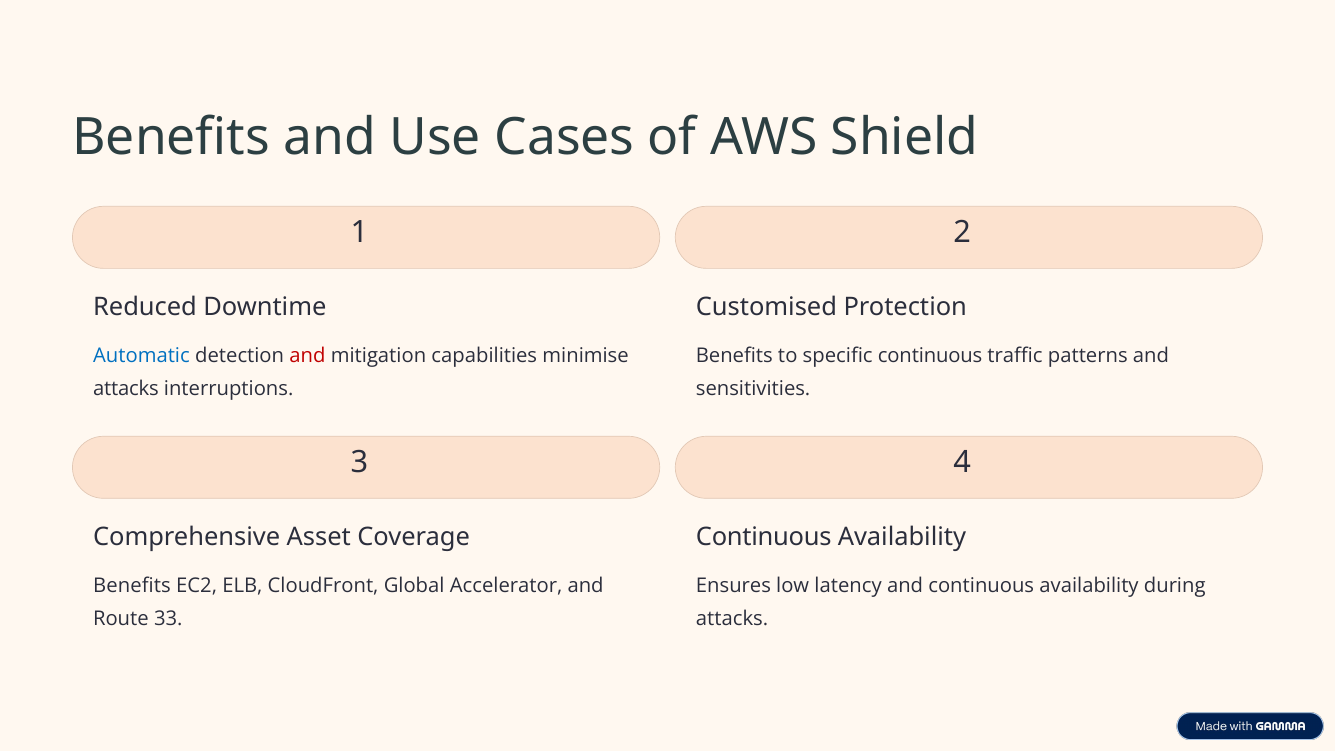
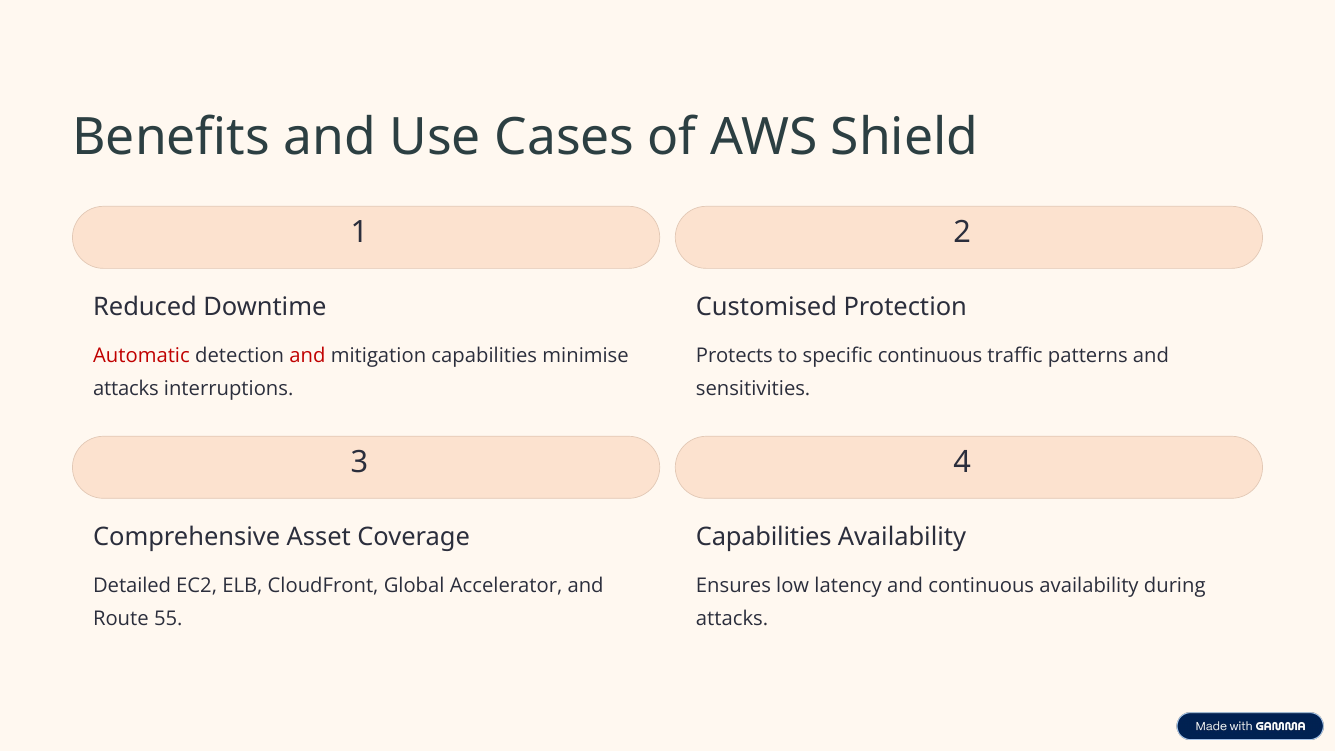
Automatic colour: blue -> red
Benefits at (734, 356): Benefits -> Protects
Continuous at (764, 537): Continuous -> Capabilities
Benefits at (132, 586): Benefits -> Detailed
33: 33 -> 55
